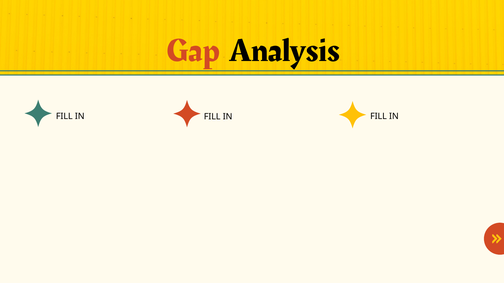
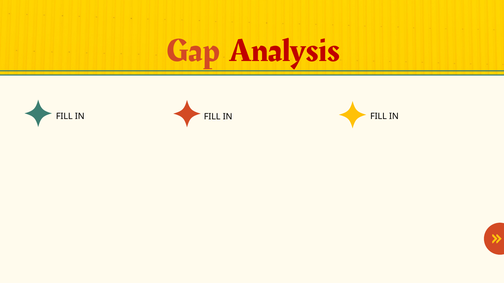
Analysis colour: black -> red
